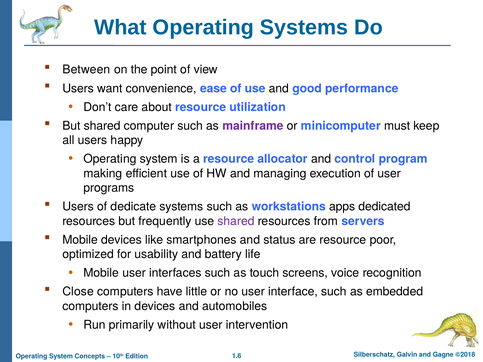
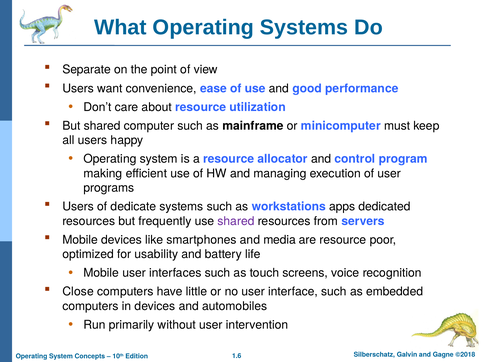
Between: Between -> Separate
mainframe colour: purple -> black
status: status -> media
